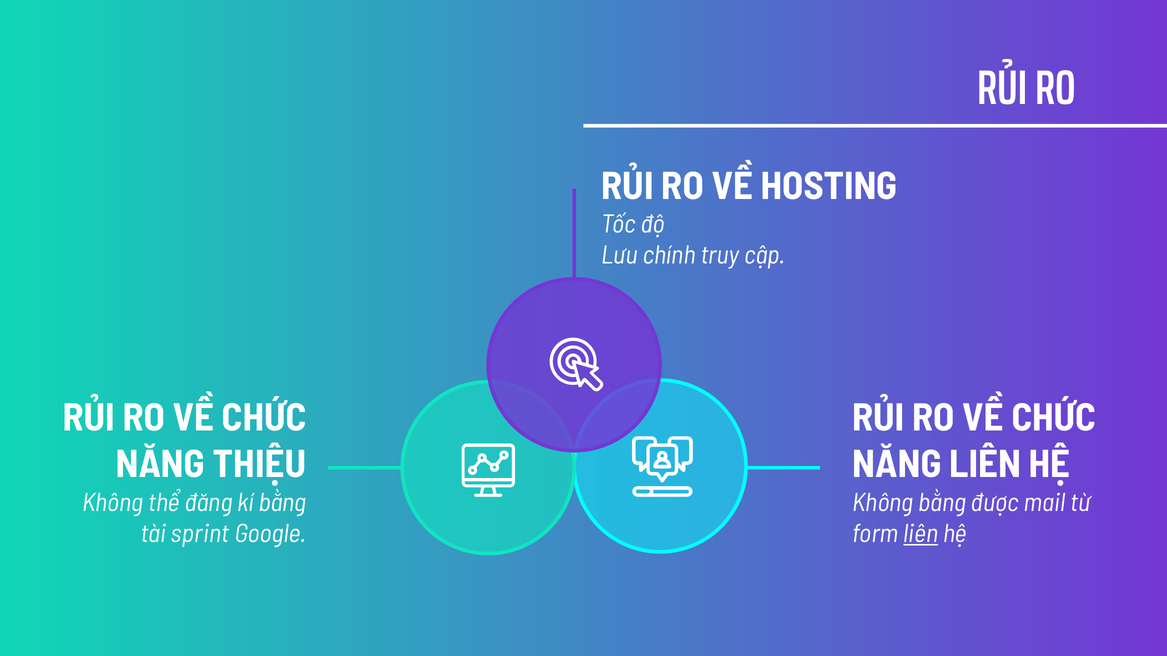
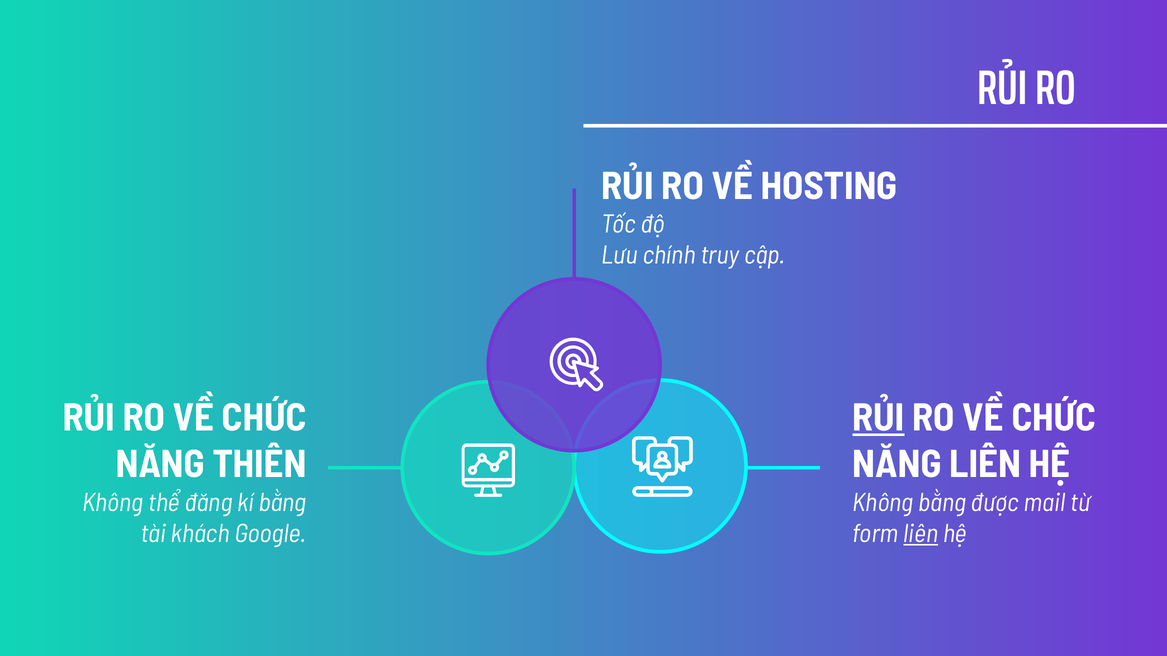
RỦI at (878, 418) underline: none -> present
THIỆU: THIỆU -> THIÊN
sprint: sprint -> khách
